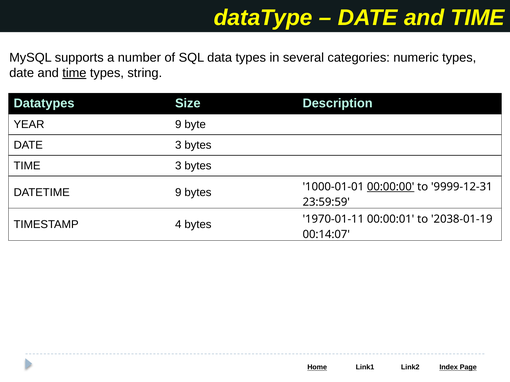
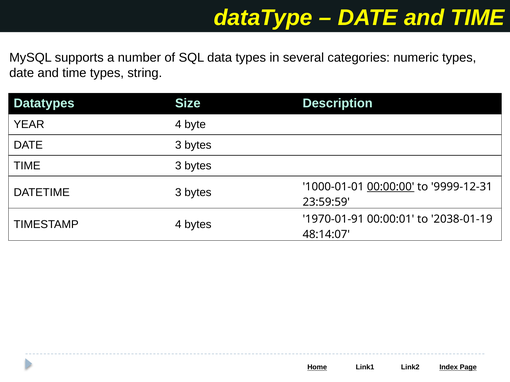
time at (74, 73) underline: present -> none
YEAR 9: 9 -> 4
DATETIME 9: 9 -> 3
1970-01-11: 1970-01-11 -> 1970-01-91
00:14:07: 00:14:07 -> 48:14:07
